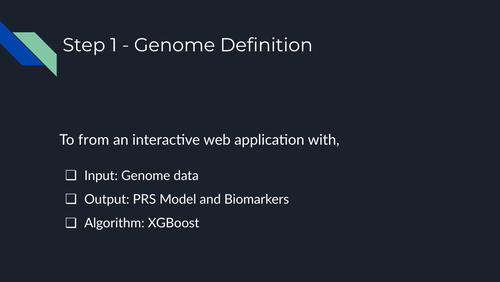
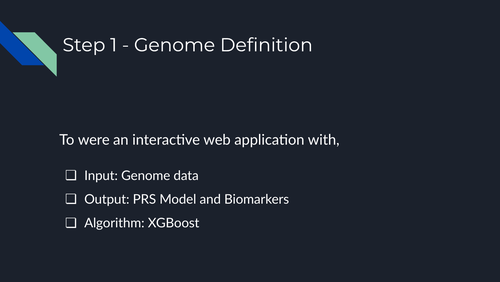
from: from -> were
